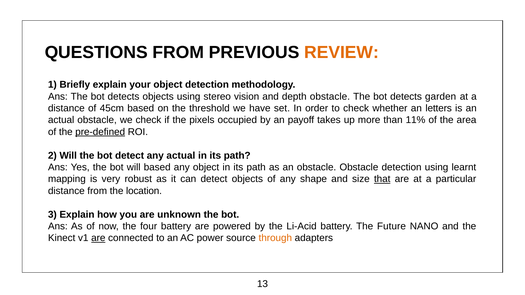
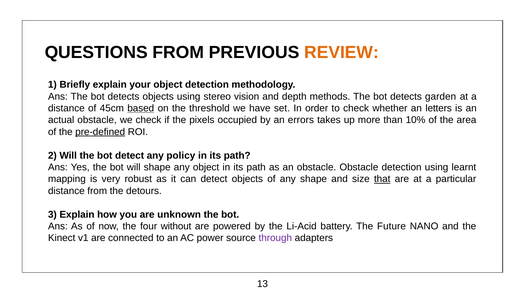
depth obstacle: obstacle -> methods
based at (141, 108) underline: none -> present
payoff: payoff -> errors
11%: 11% -> 10%
any actual: actual -> policy
will based: based -> shape
location: location -> detours
four battery: battery -> without
are at (98, 238) underline: present -> none
through colour: orange -> purple
